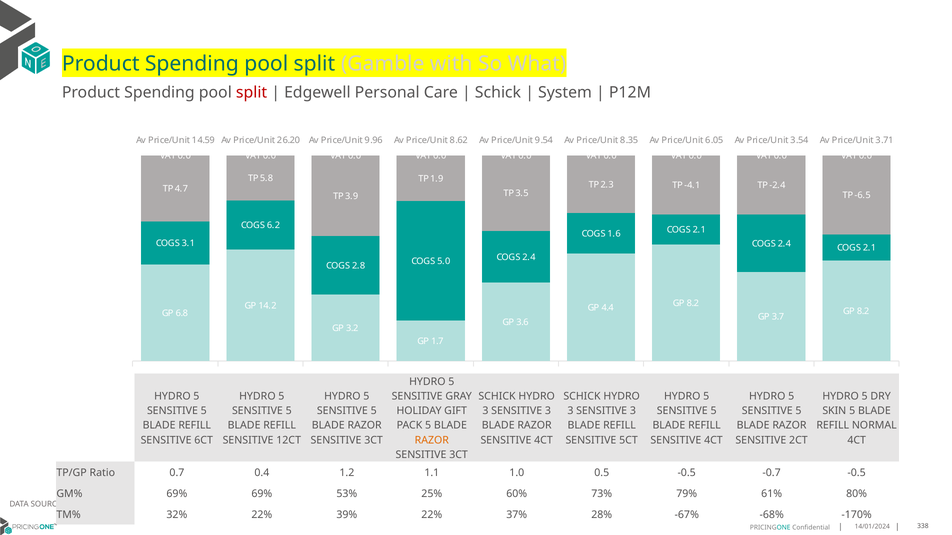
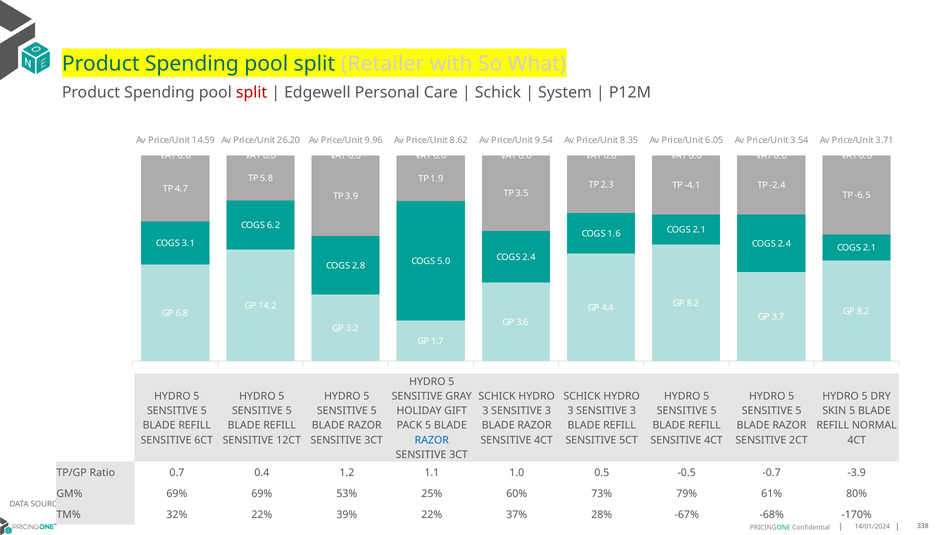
Gamble: Gamble -> Retailer
RAZOR at (432, 440) colour: orange -> blue
-0.7 -0.5: -0.5 -> -3.9
